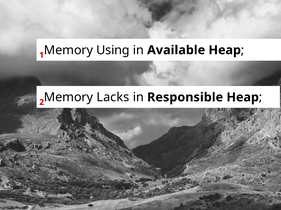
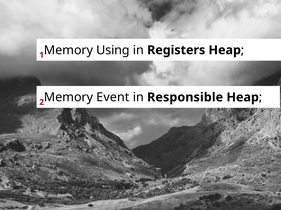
Available: Available -> Registers
Lacks: Lacks -> Event
